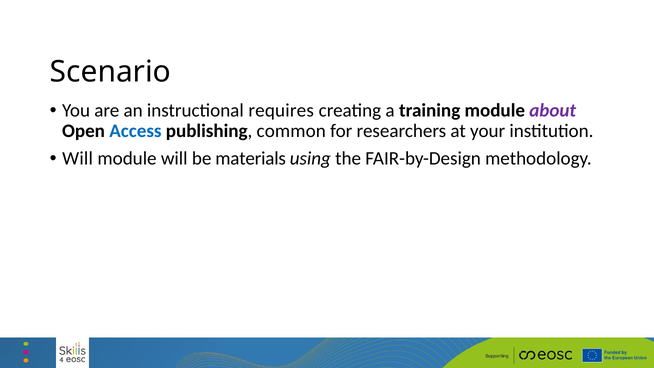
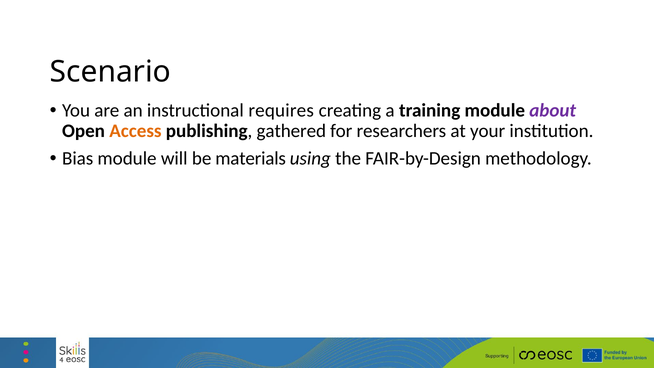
Access colour: blue -> orange
common: common -> gathered
Will at (78, 158): Will -> Bias
